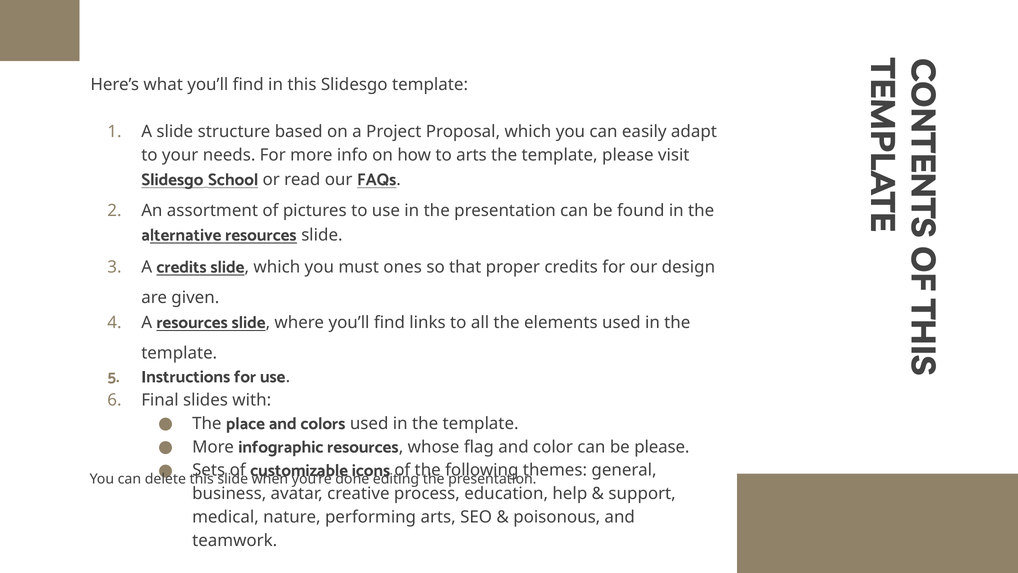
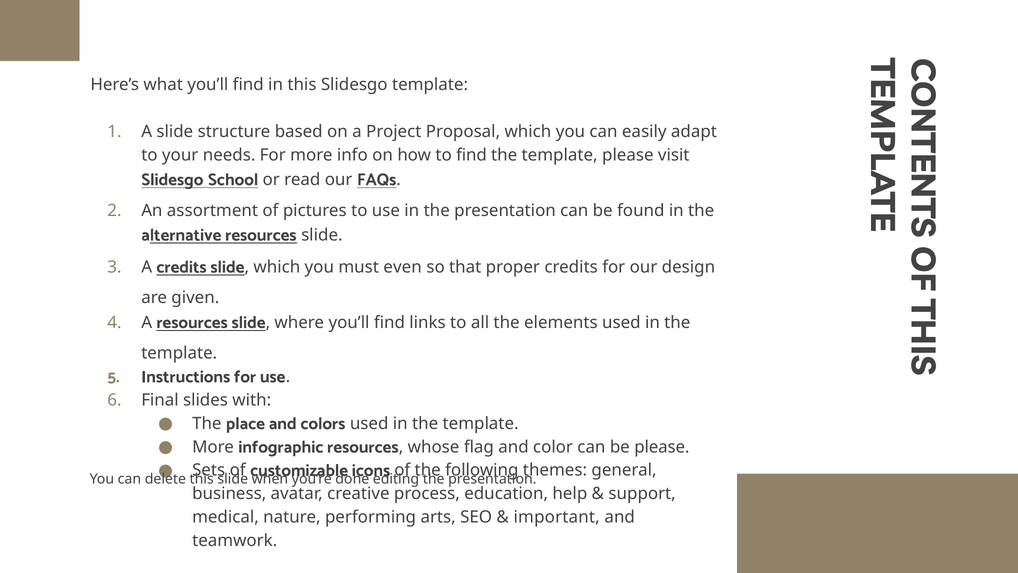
to arts: arts -> find
ones: ones -> even
poisonous: poisonous -> important
